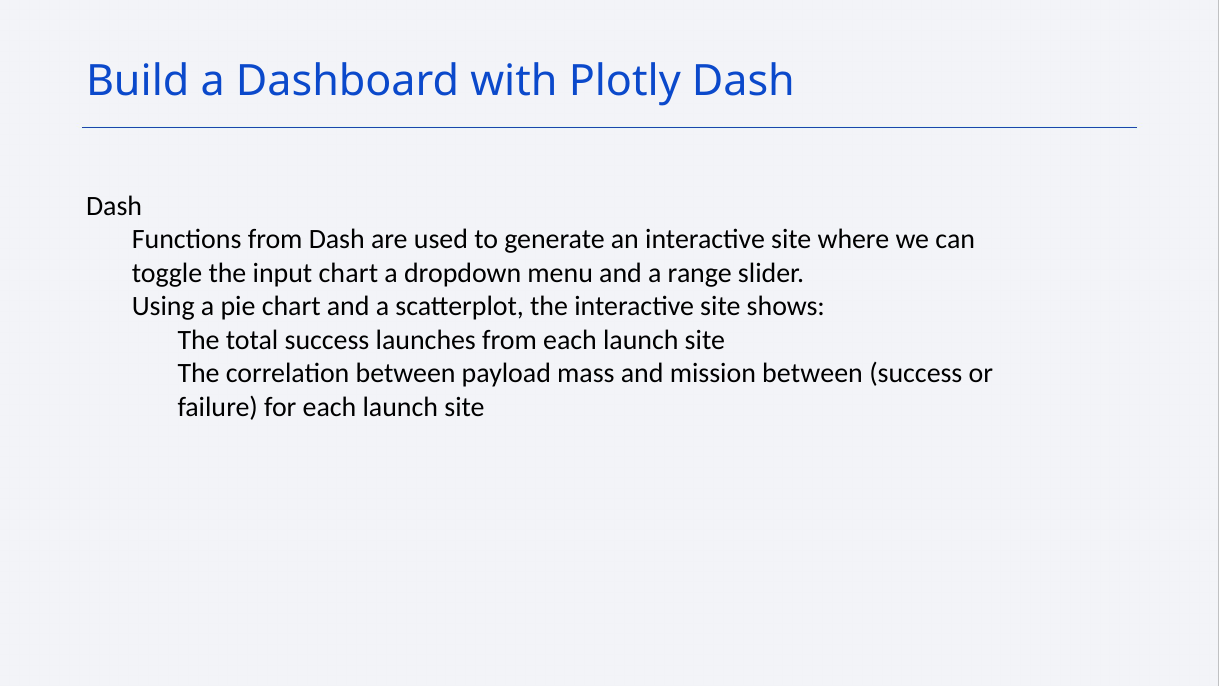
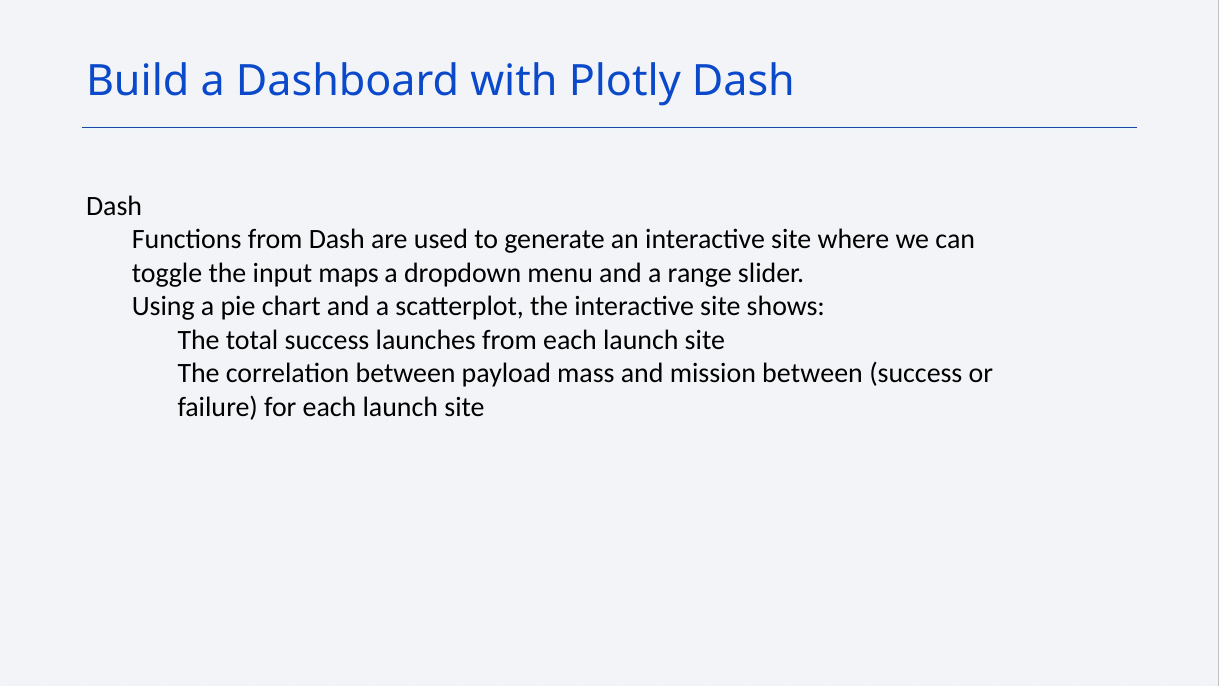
input chart: chart -> maps
